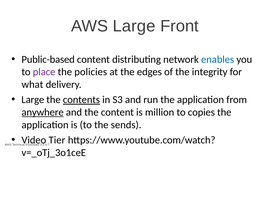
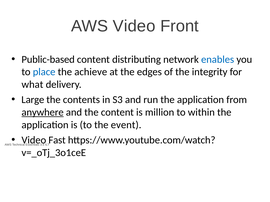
AWS Large: Large -> Video
place colour: purple -> blue
policies: policies -> achieve
contents underline: present -> none
copies: copies -> within
sends: sends -> event
Tier: Tier -> Fast
